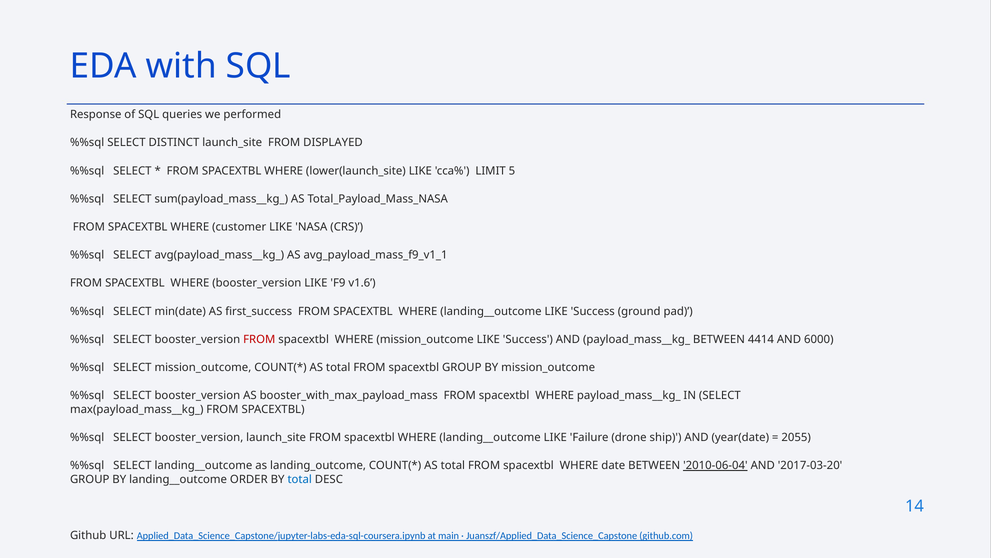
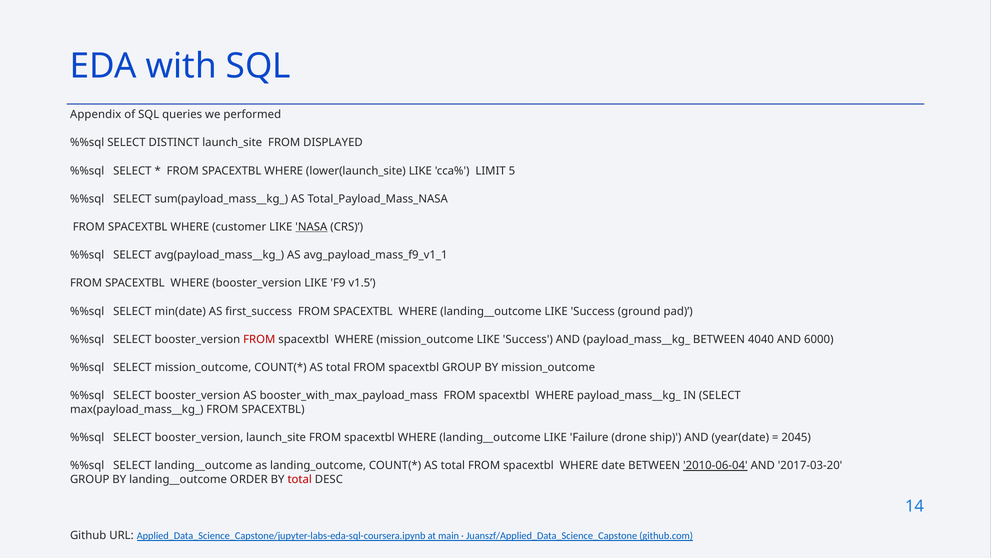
Response: Response -> Appendix
NASA underline: none -> present
v1.6: v1.6 -> v1.5
4414: 4414 -> 4040
2055: 2055 -> 2045
total at (300, 479) colour: blue -> red
